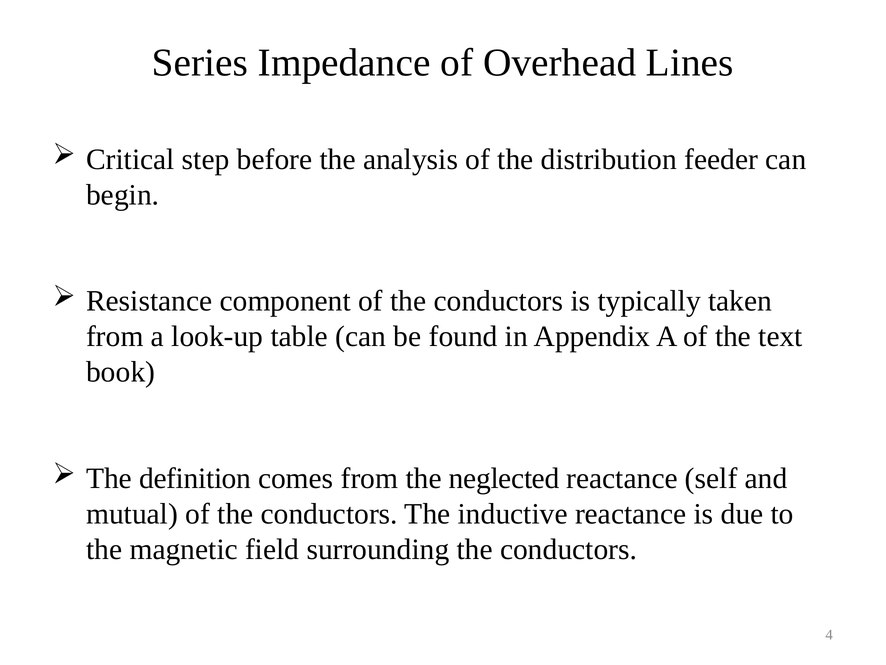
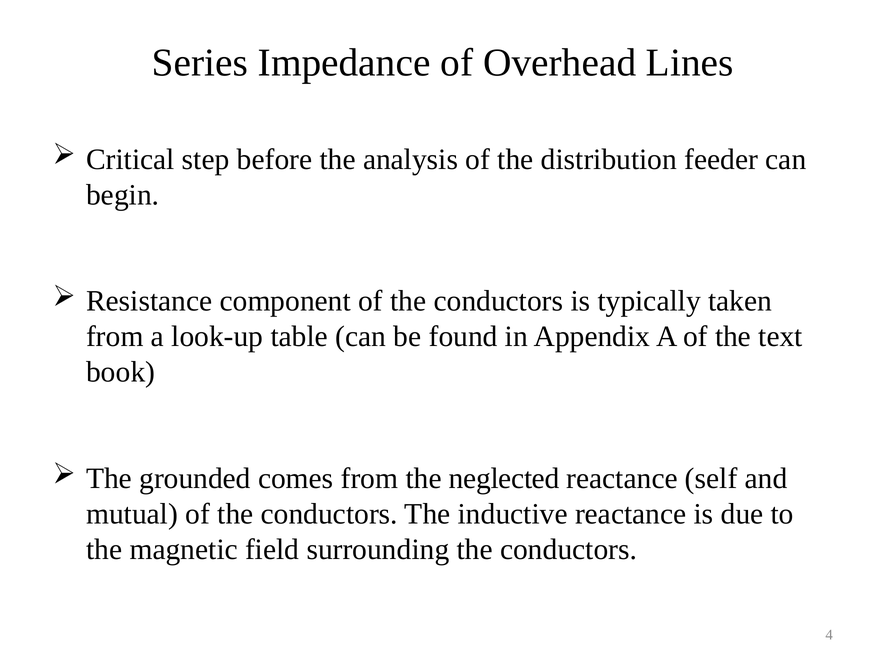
definition: definition -> grounded
